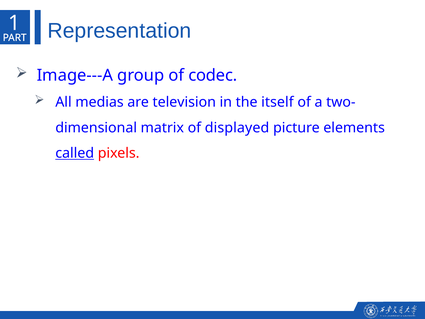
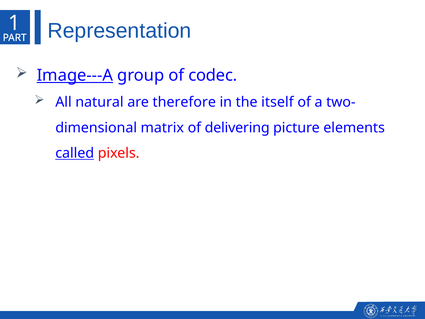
Image---A underline: none -> present
medias: medias -> natural
television: television -> therefore
displayed: displayed -> delivering
